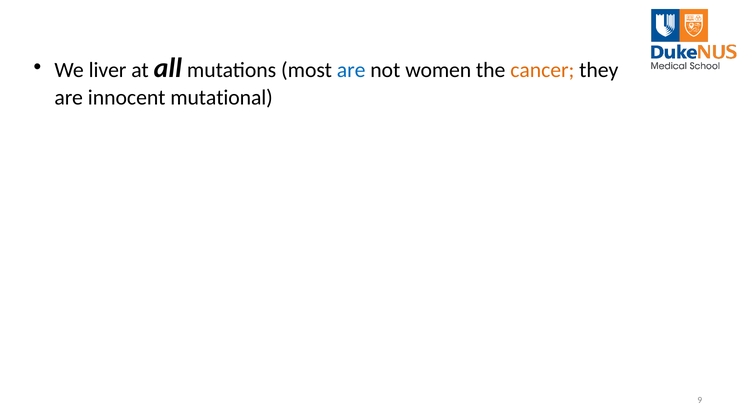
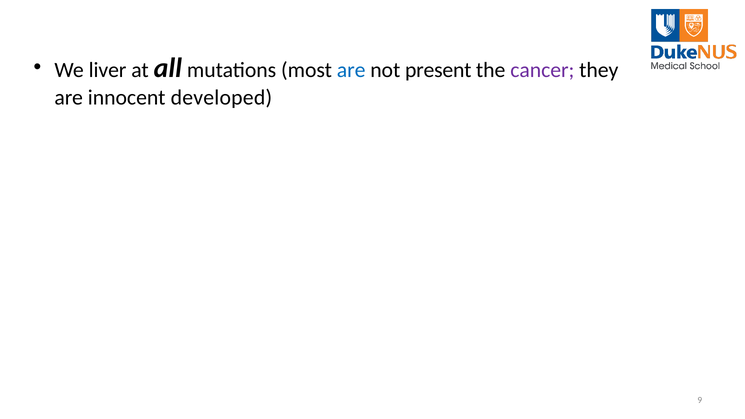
women: women -> present
cancer colour: orange -> purple
mutational: mutational -> developed
